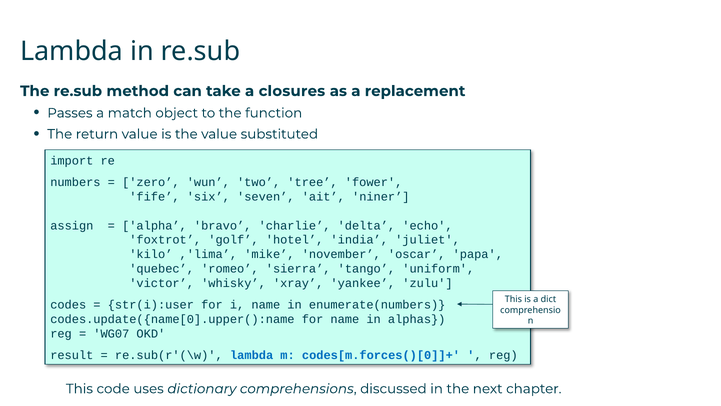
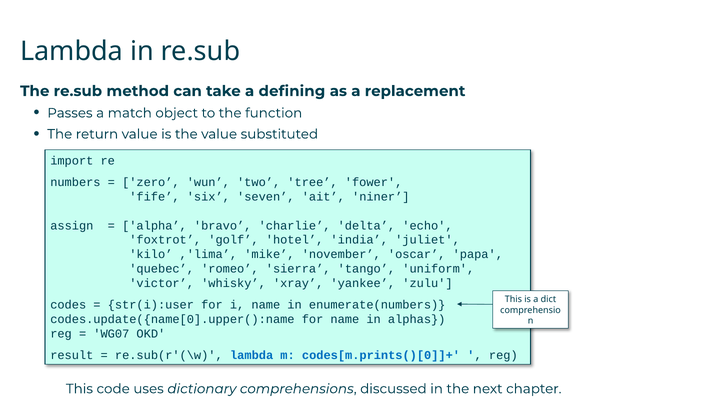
closures: closures -> defining
codes[m.forces()[0]]+: codes[m.forces()[0]]+ -> codes[m.prints()[0]]+
